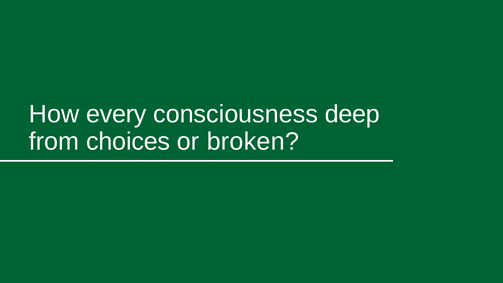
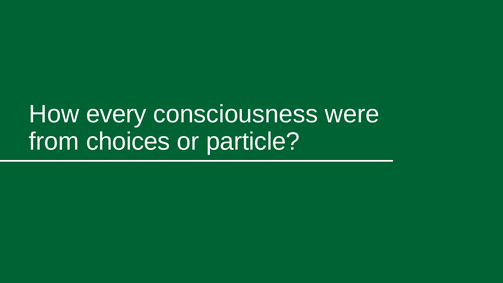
deep: deep -> were
broken: broken -> particle
